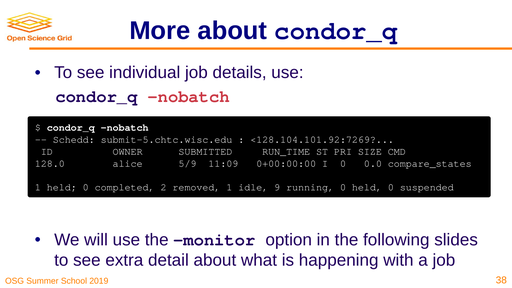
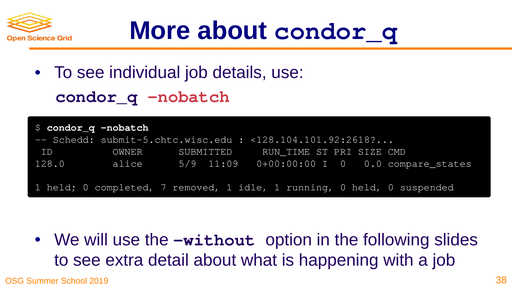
<128.104.101.92:7269: <128.104.101.92:7269 -> <128.104.101.92:2618
2: 2 -> 7
idle 9: 9 -> 1
monitor: monitor -> without
